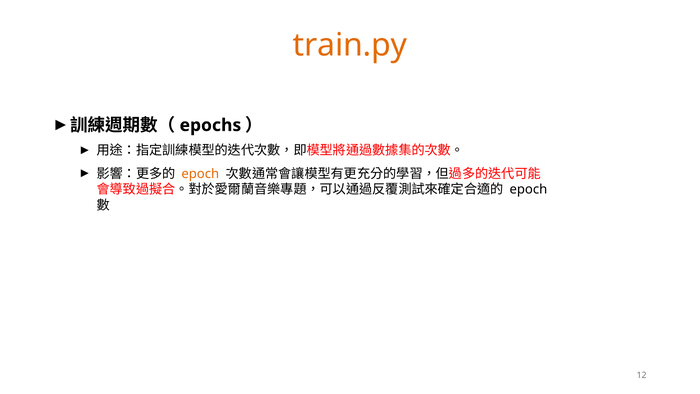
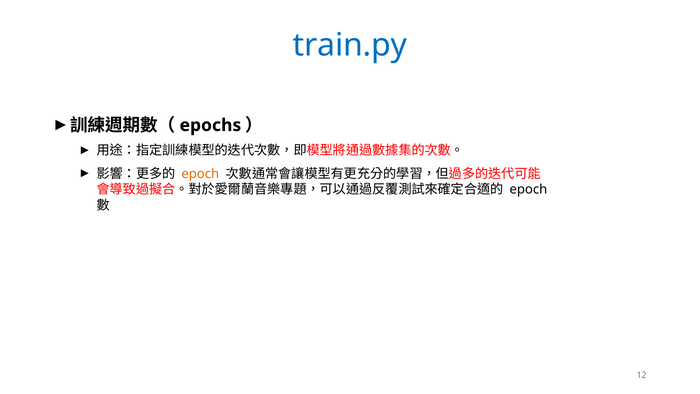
train.py colour: orange -> blue
